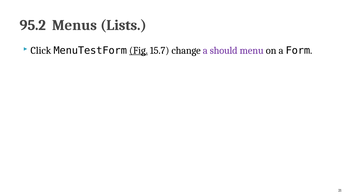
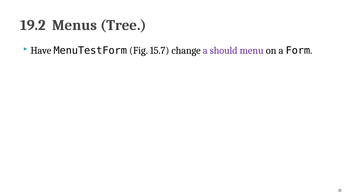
95.2: 95.2 -> 19.2
Lists: Lists -> Tree
Click: Click -> Have
Fig underline: present -> none
